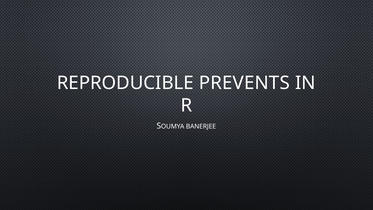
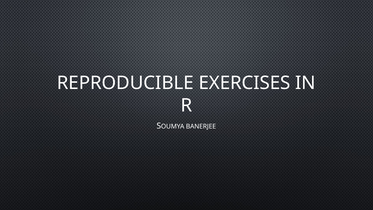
PREVENTS: PREVENTS -> EXERCISES
